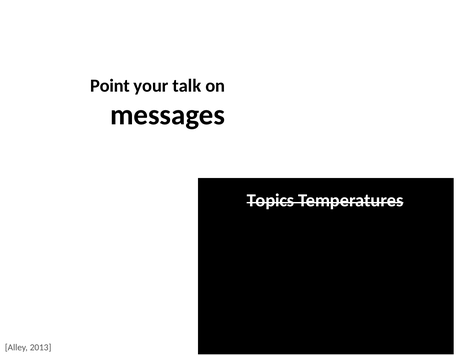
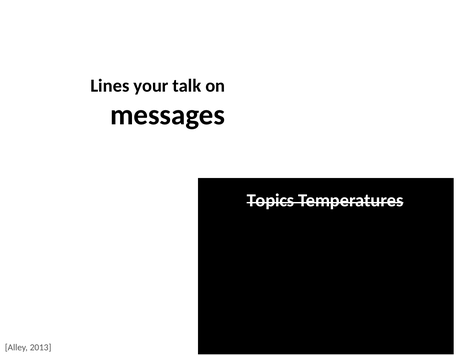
Point: Point -> Lines
